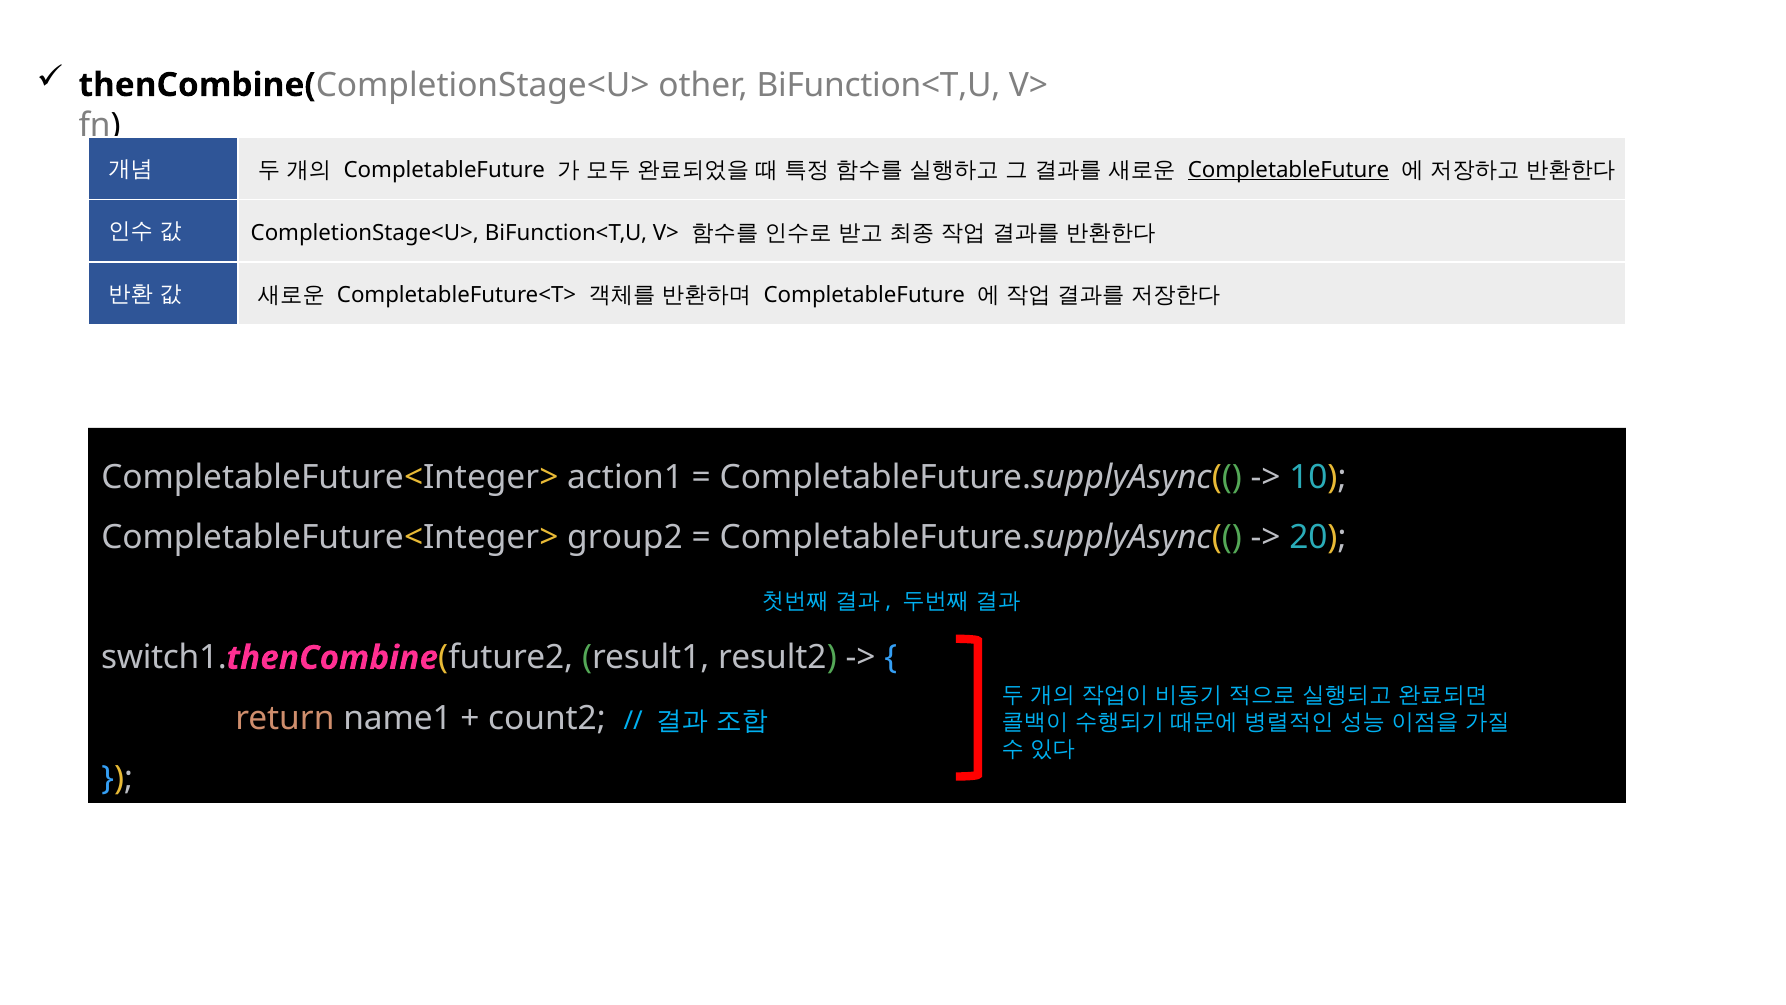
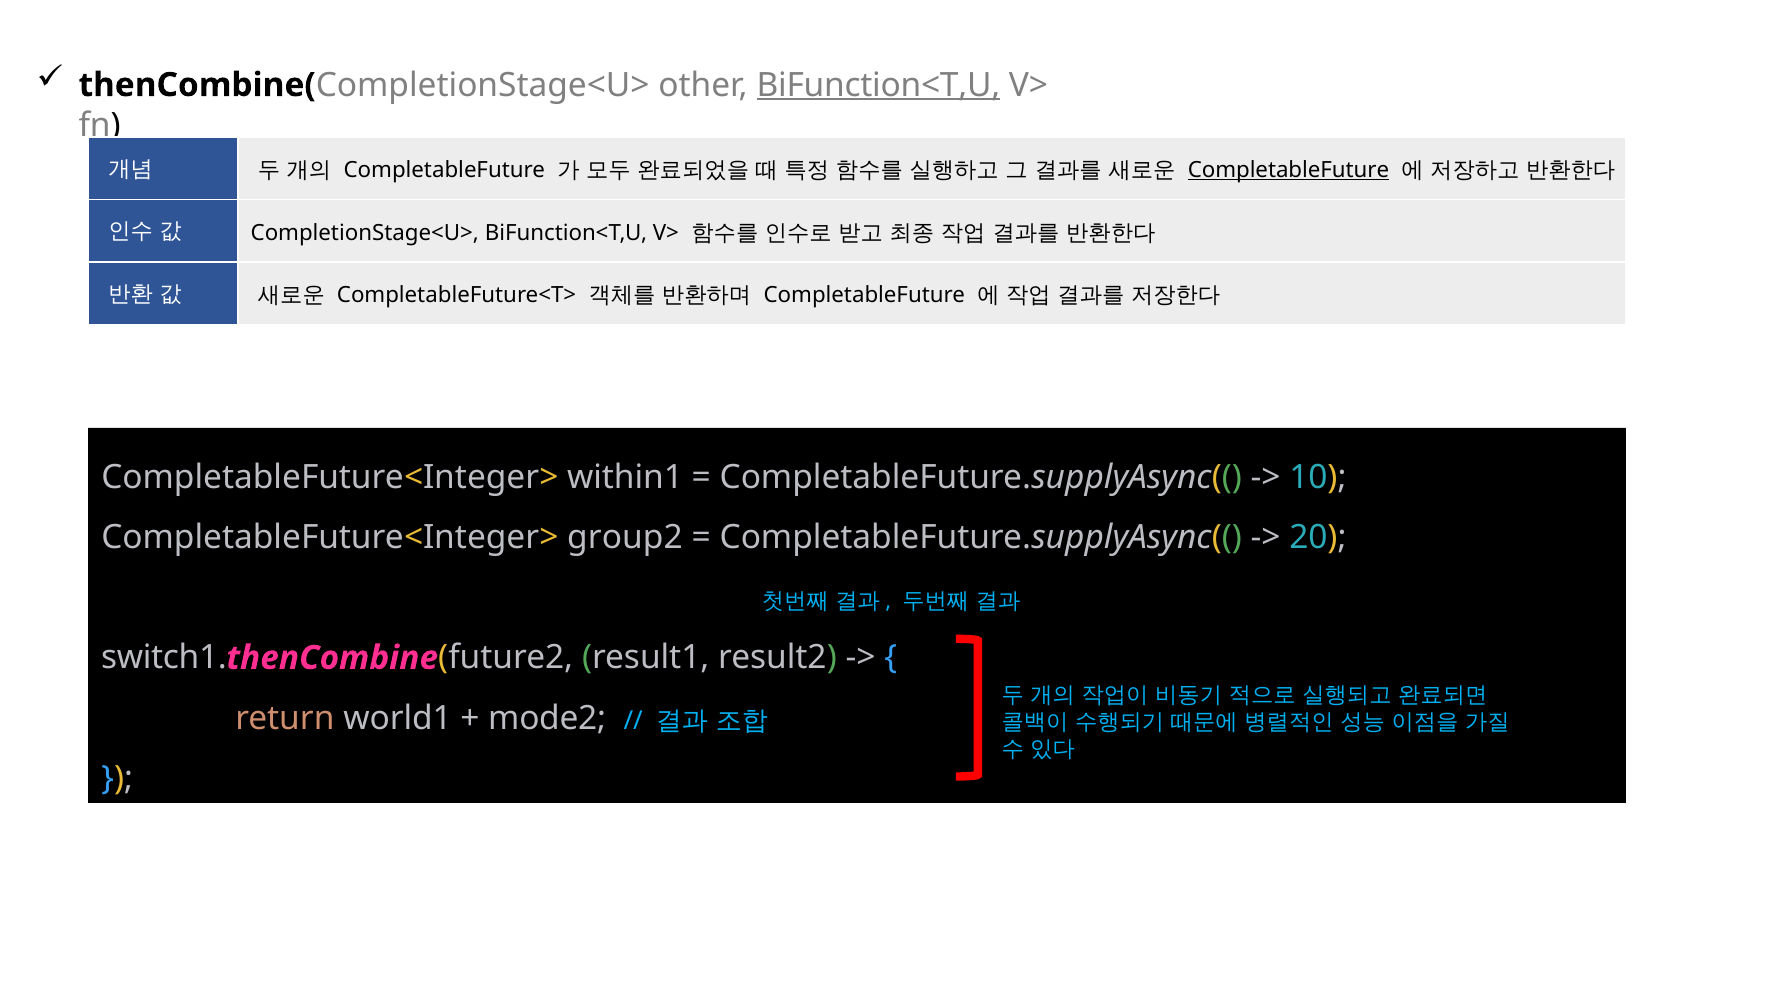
BiFunction<T,U at (878, 85) underline: none -> present
action1: action1 -> within1
name1: name1 -> world1
count2: count2 -> mode2
